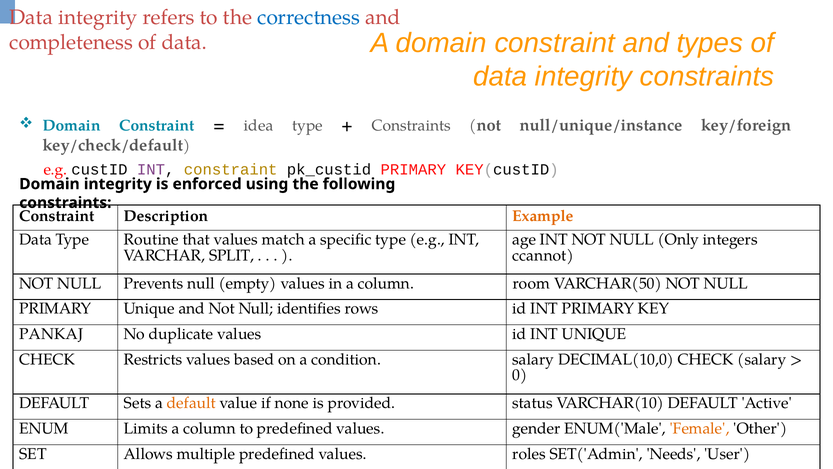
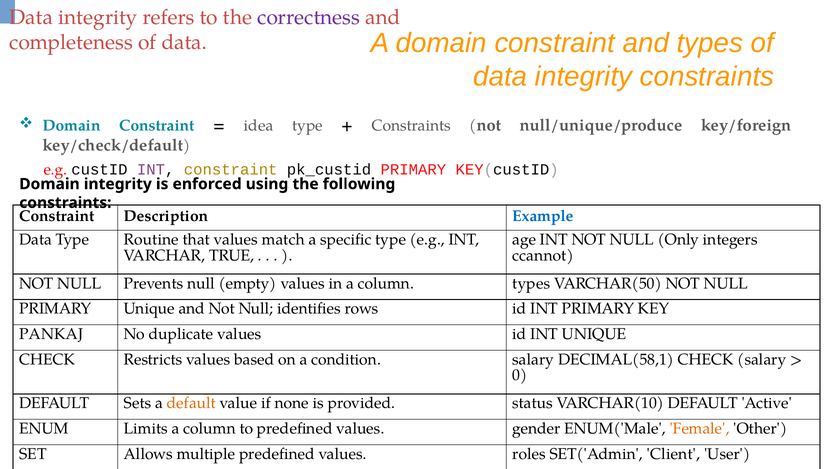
correctness colour: blue -> purple
null/unique/instance: null/unique/instance -> null/unique/produce
Example colour: orange -> blue
SPLIT: SPLIT -> TRUE
column room: room -> types
DECIMAL(10,0: DECIMAL(10,0 -> DECIMAL(58,1
Needs: Needs -> Client
